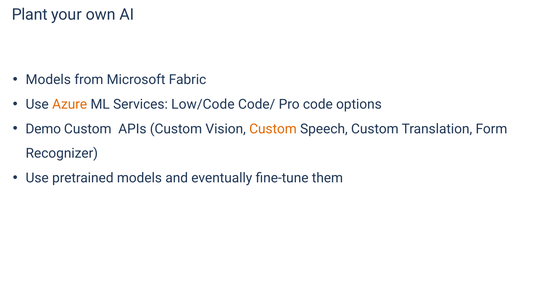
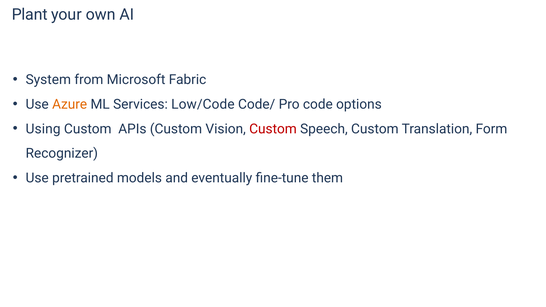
Models at (48, 80): Models -> System
Demo: Demo -> Using
Custom at (273, 129) colour: orange -> red
